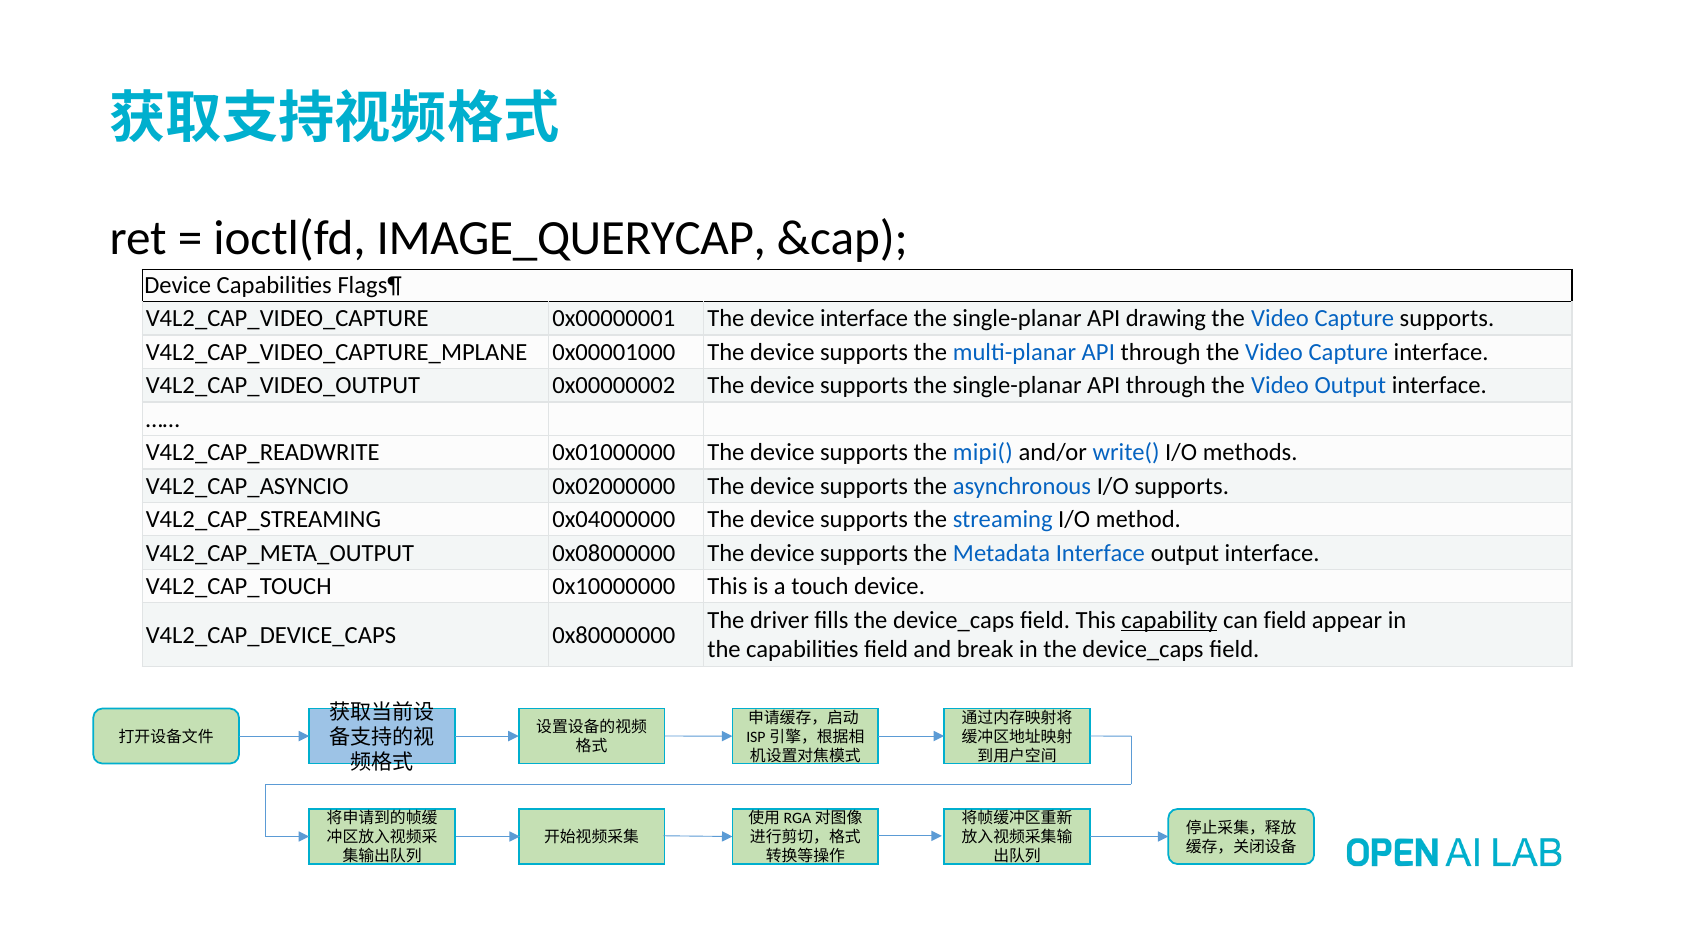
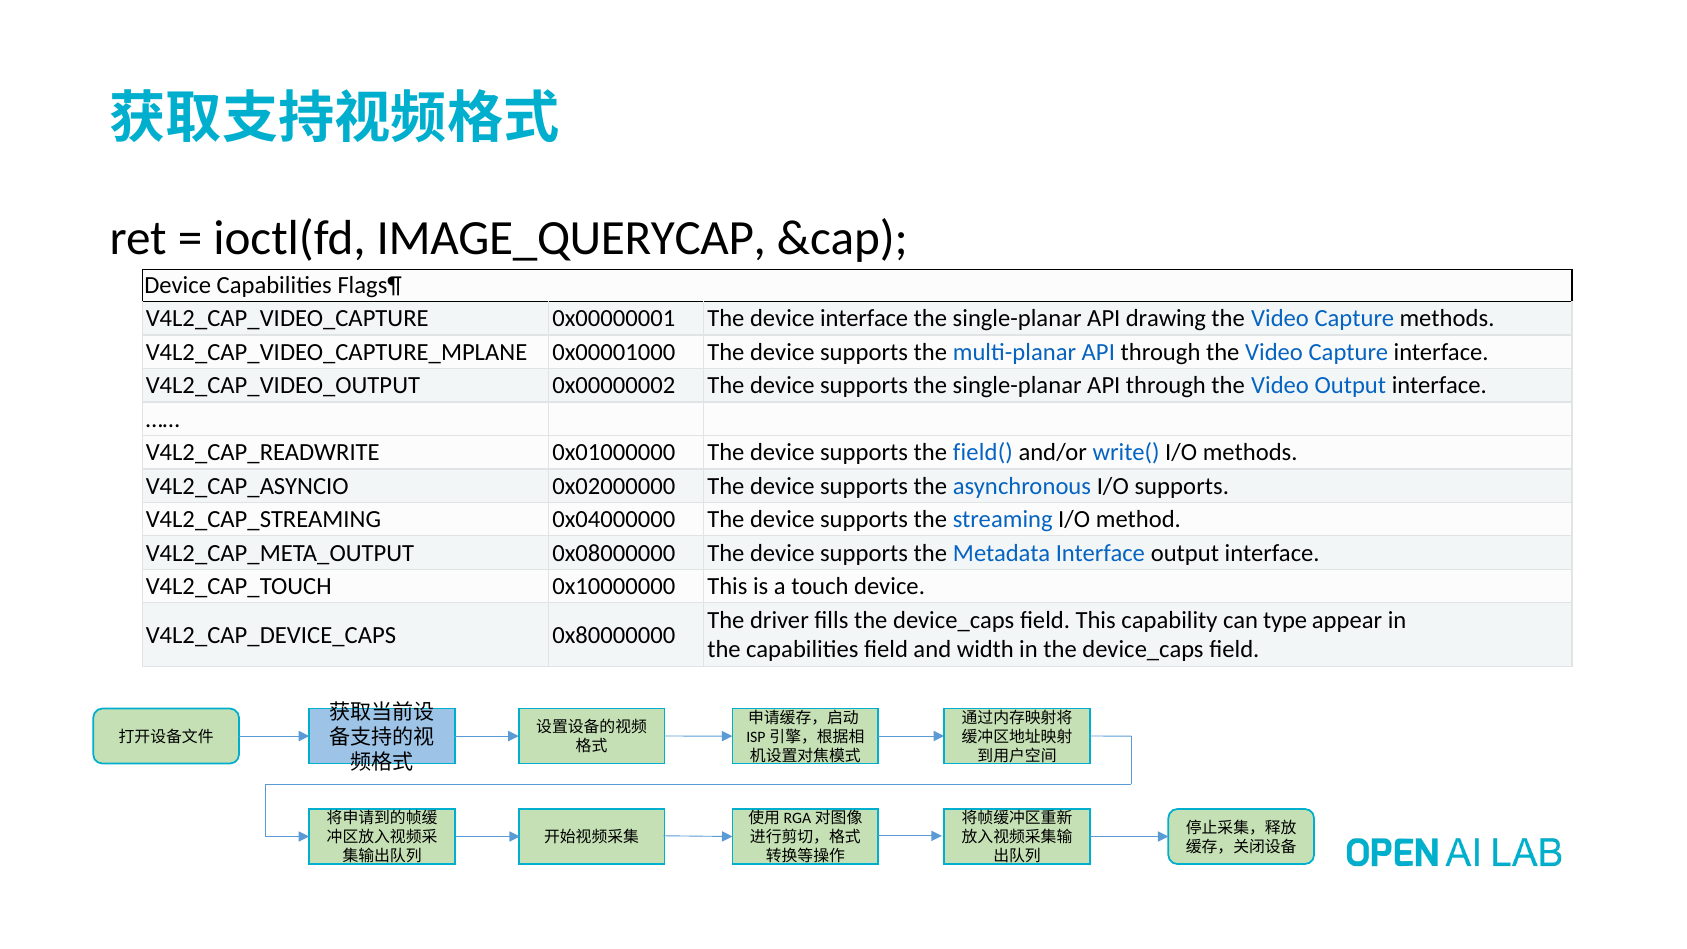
Capture supports: supports -> methods
mipi(: mipi( -> field(
capability underline: present -> none
can field: field -> type
break: break -> width
